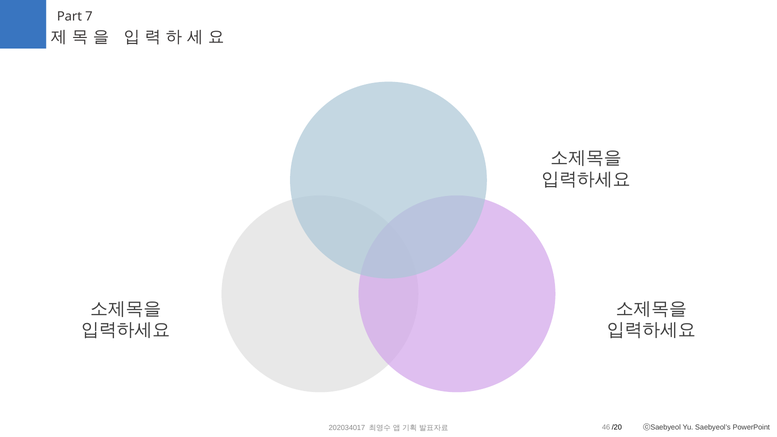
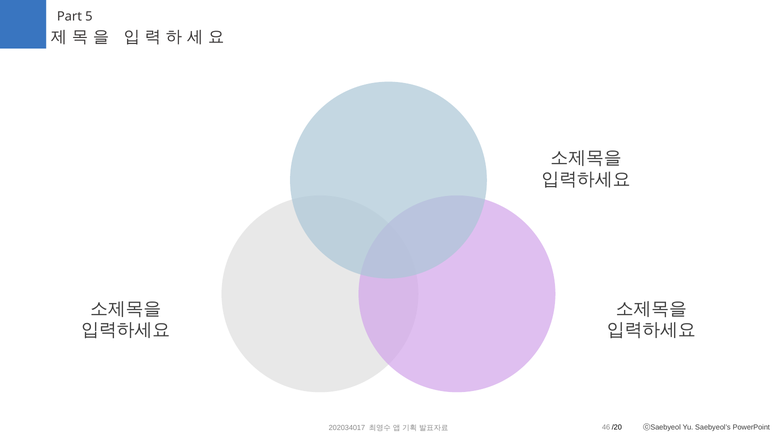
7: 7 -> 5
